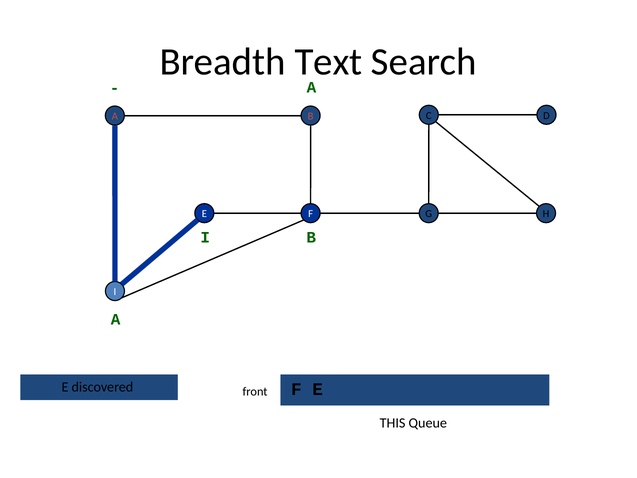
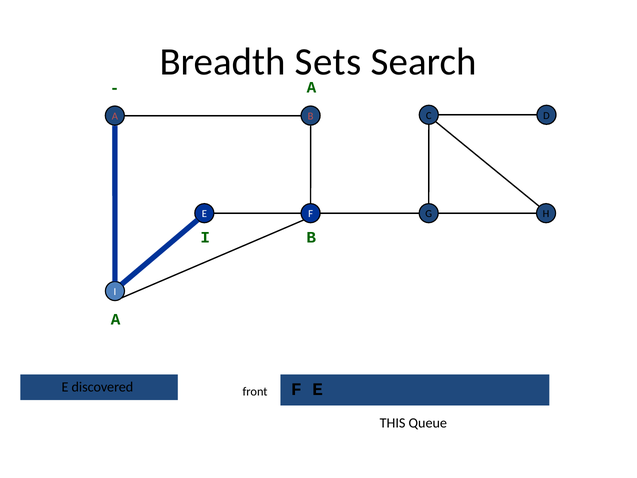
Text: Text -> Sets
